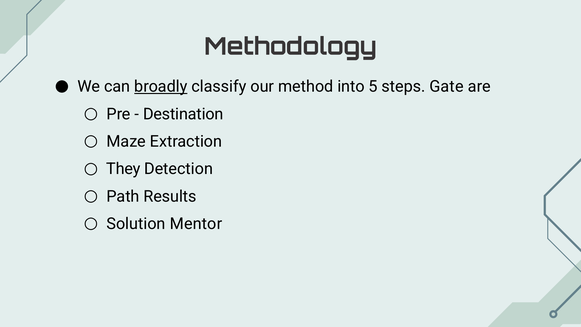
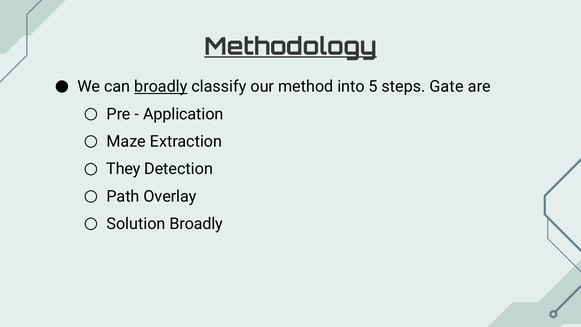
Methodology underline: none -> present
Destination: Destination -> Application
Results: Results -> Overlay
Solution Mentor: Mentor -> Broadly
